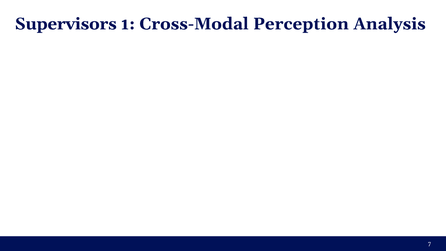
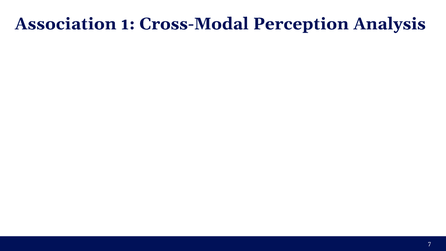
Supervisors: Supervisors -> Association
